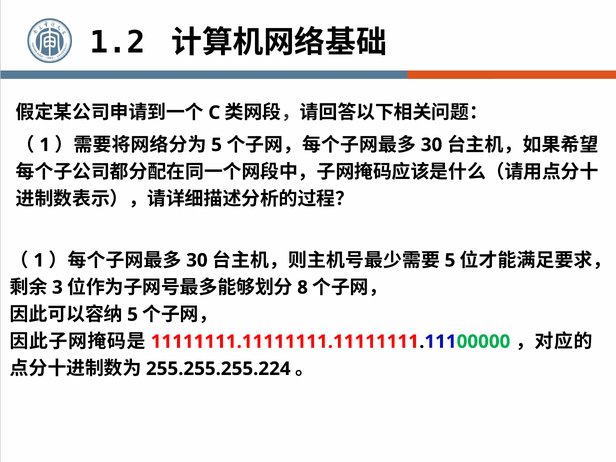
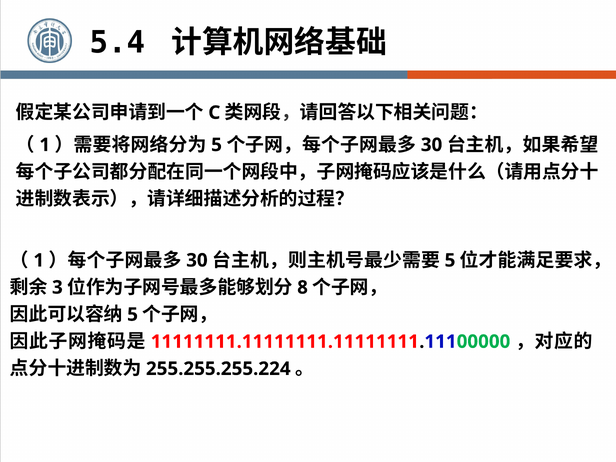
1.2: 1.2 -> 5.4
